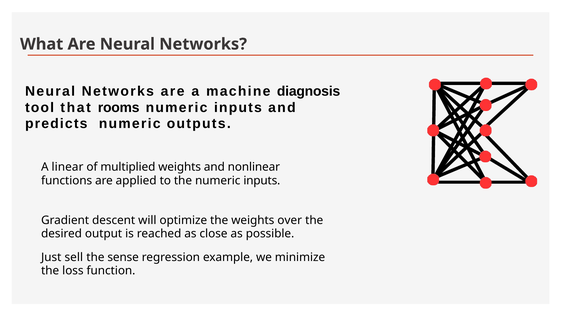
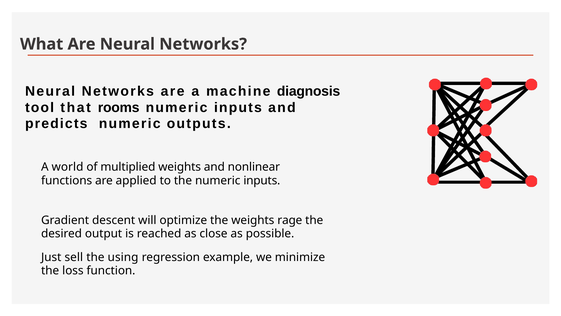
linear: linear -> world
over: over -> rage
sense: sense -> using
